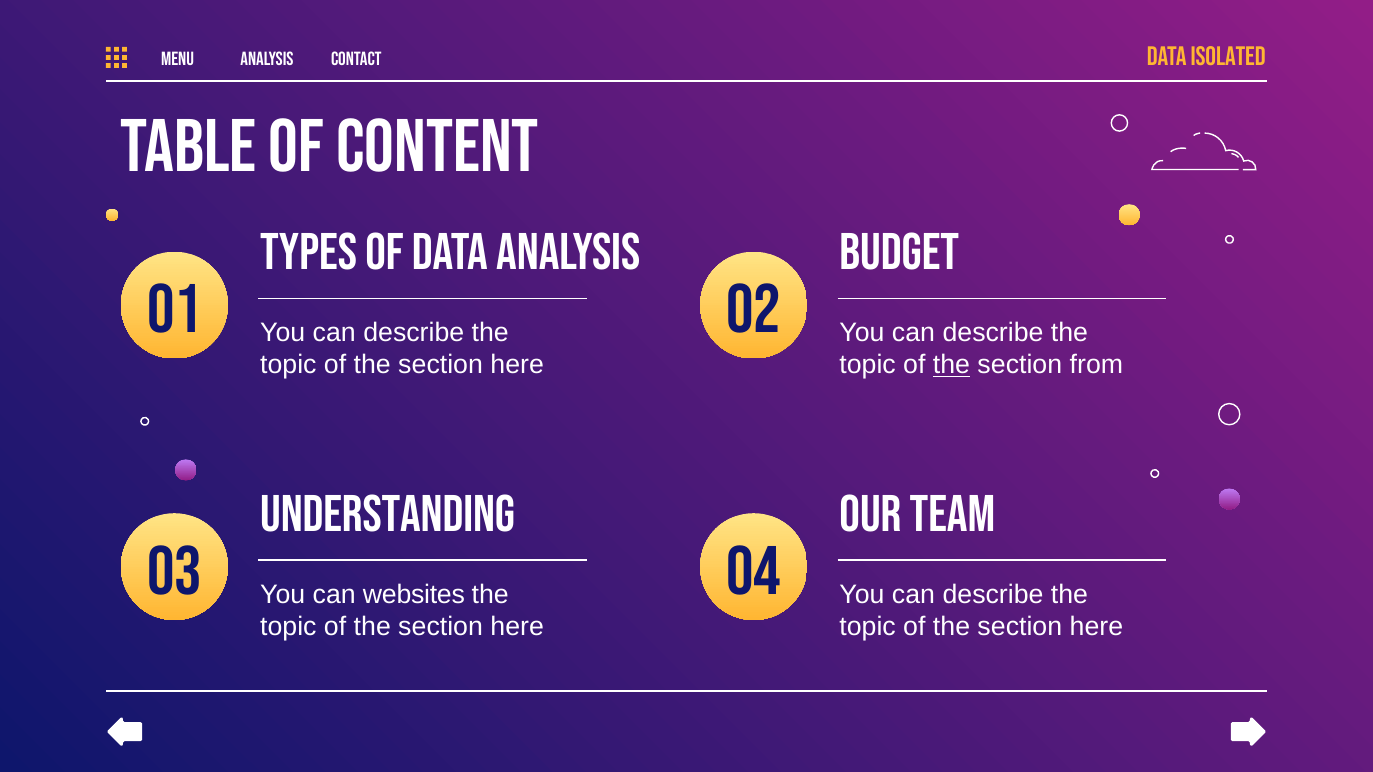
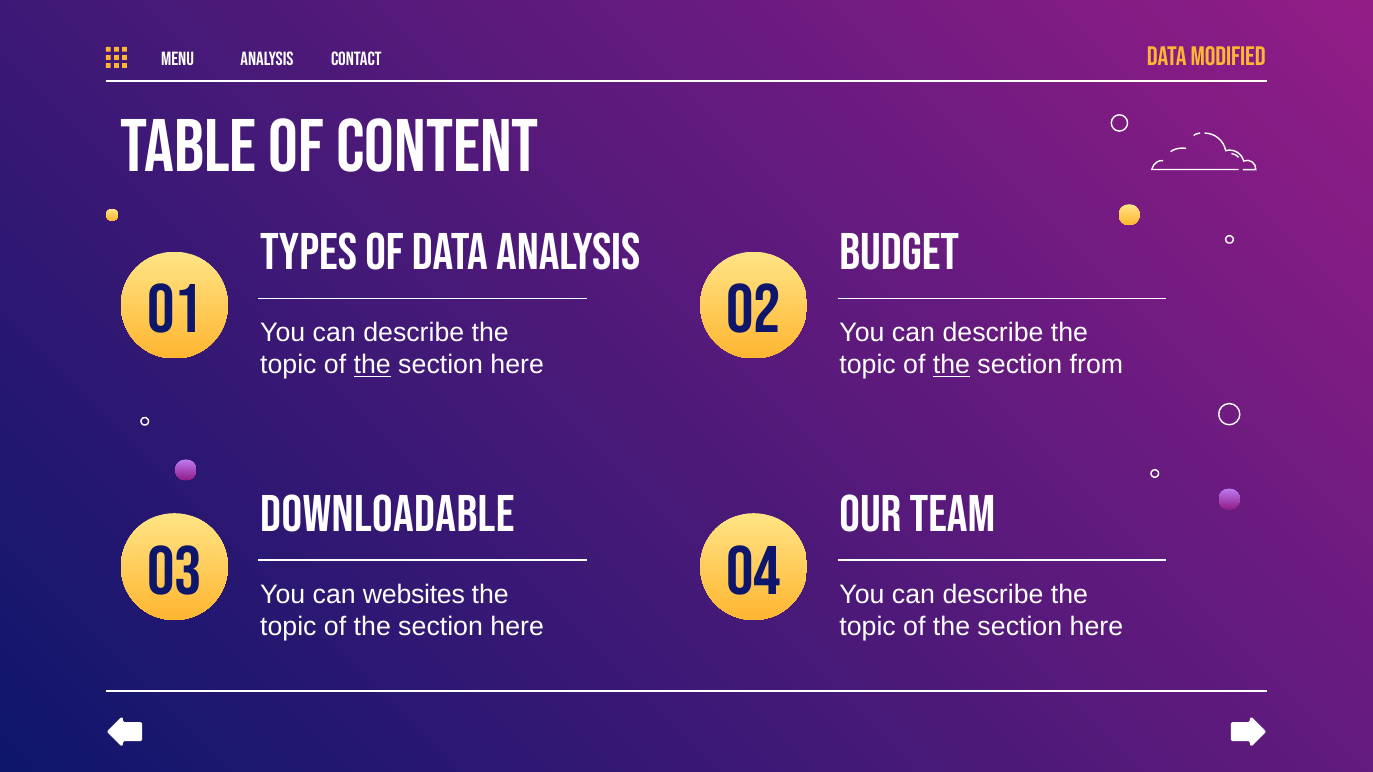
ISOLATED: ISOLATED -> MODIFIED
the at (372, 365) underline: none -> present
UNDERSTANDING: UNDERSTANDING -> DOWNLOADABLE
